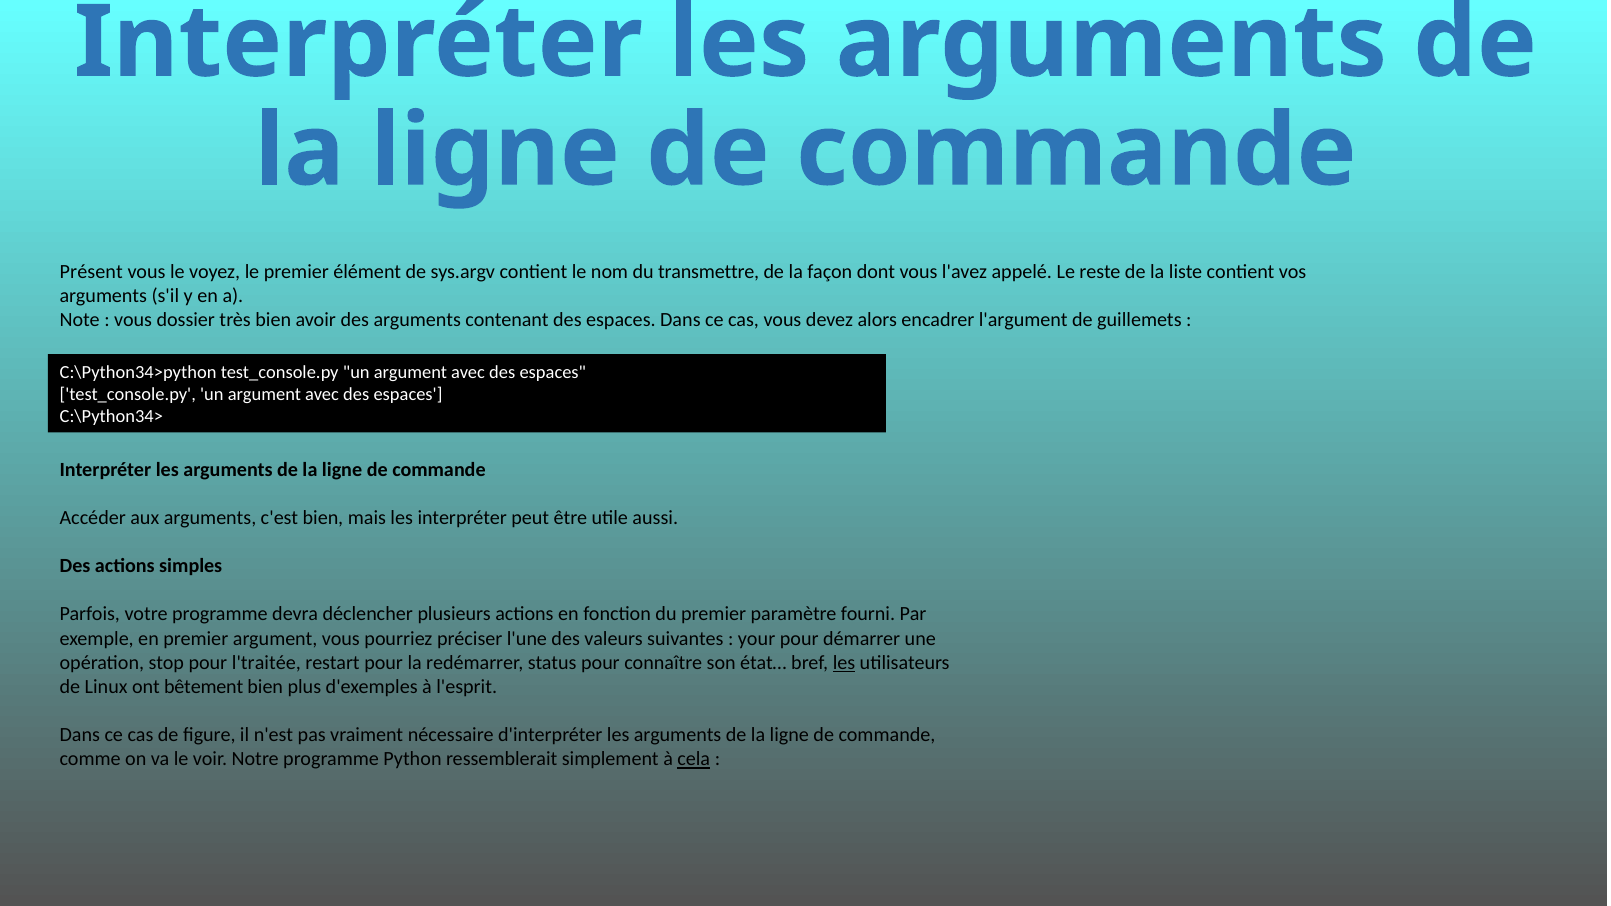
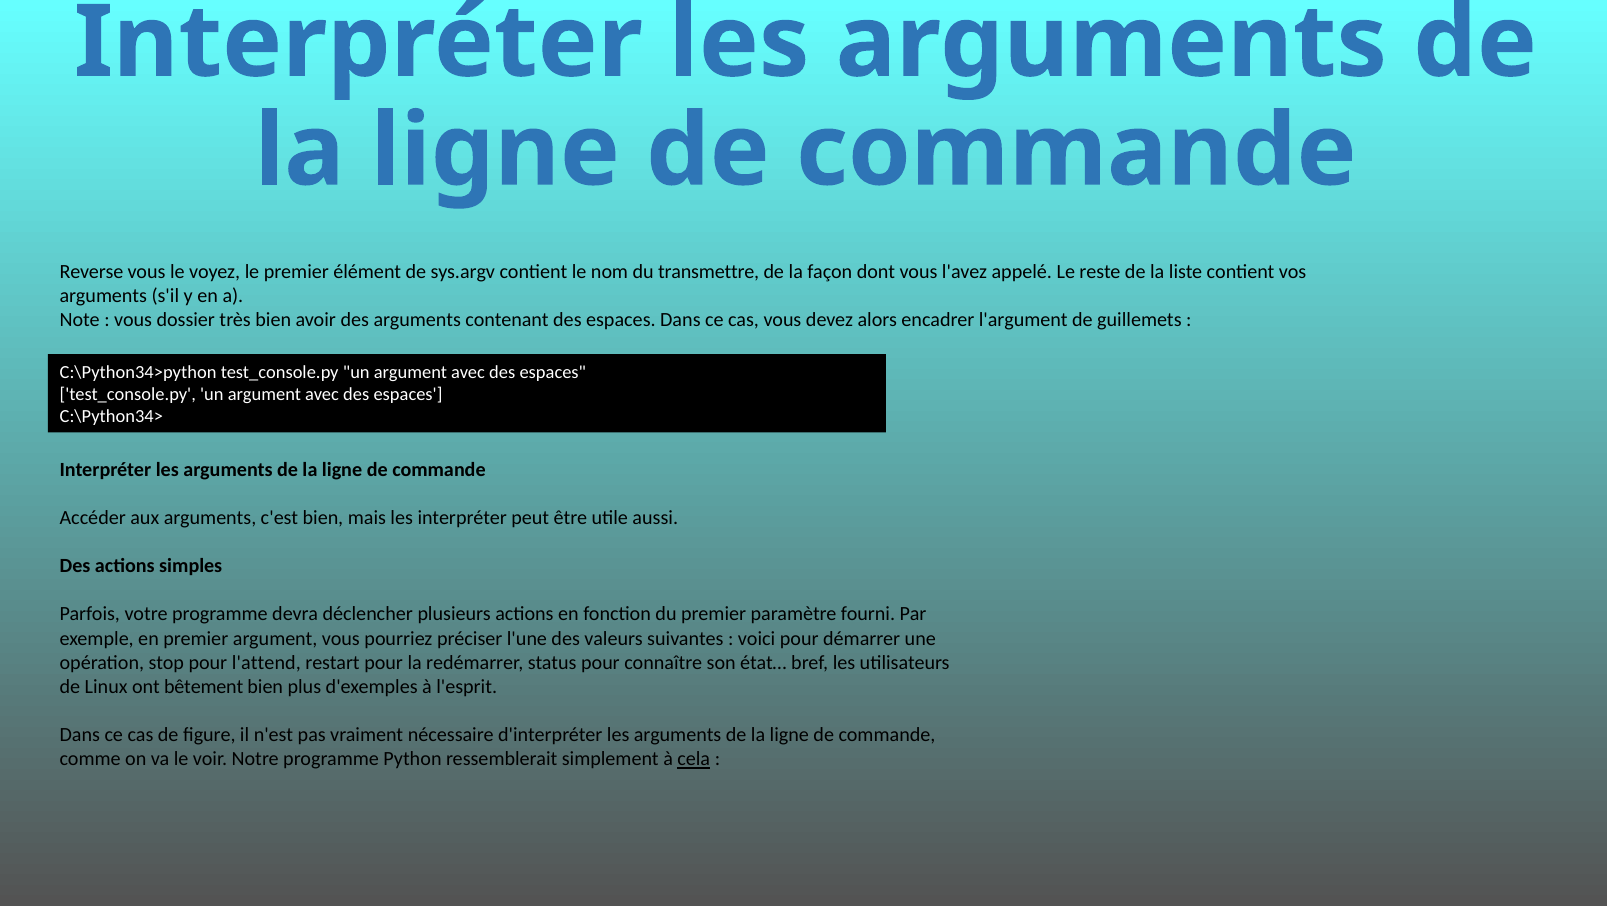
Présent: Présent -> Reverse
your: your -> voici
l'traitée: l'traitée -> l'attend
les at (844, 663) underline: present -> none
